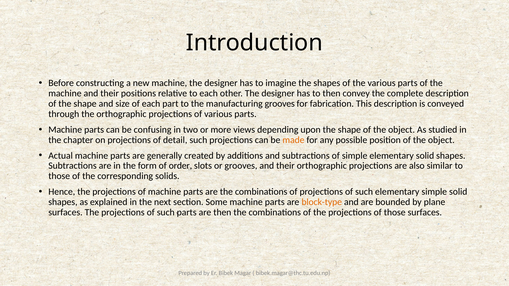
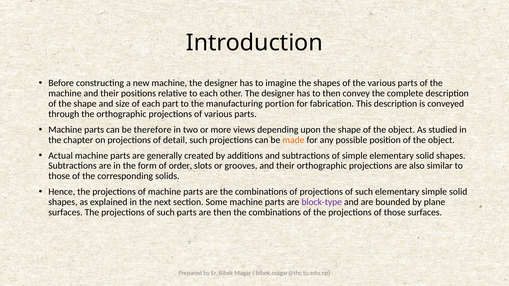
manufacturing grooves: grooves -> portion
confusing: confusing -> therefore
block-type colour: orange -> purple
